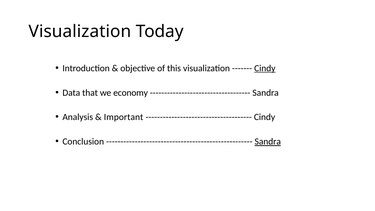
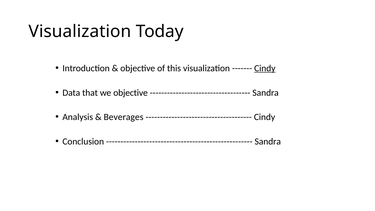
we economy: economy -> objective
Important: Important -> Beverages
Sandra at (268, 142) underline: present -> none
